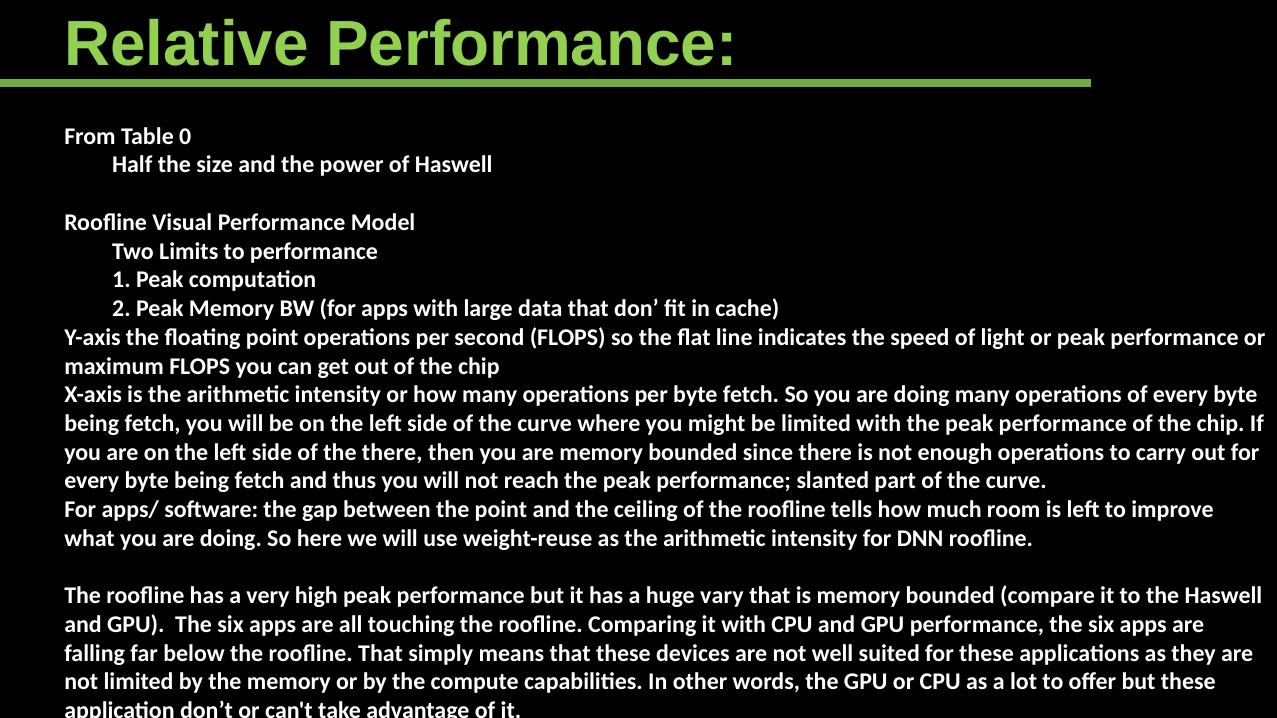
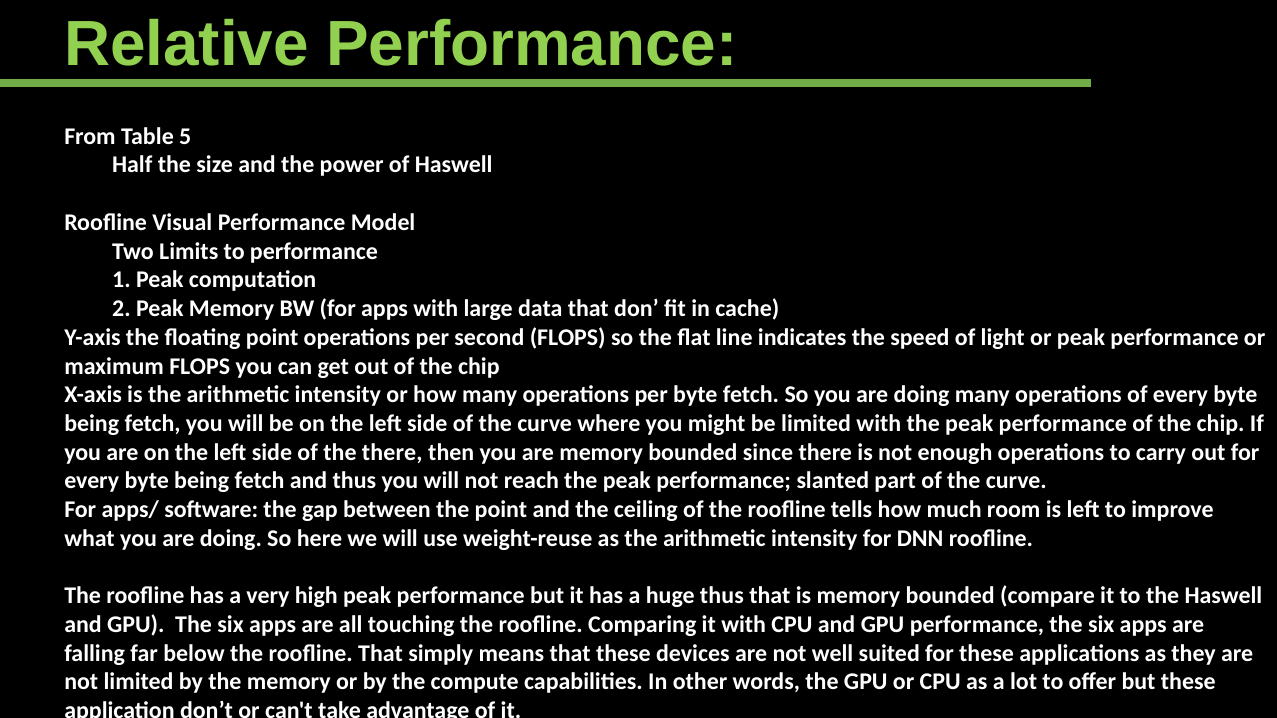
0: 0 -> 5
huge vary: vary -> thus
